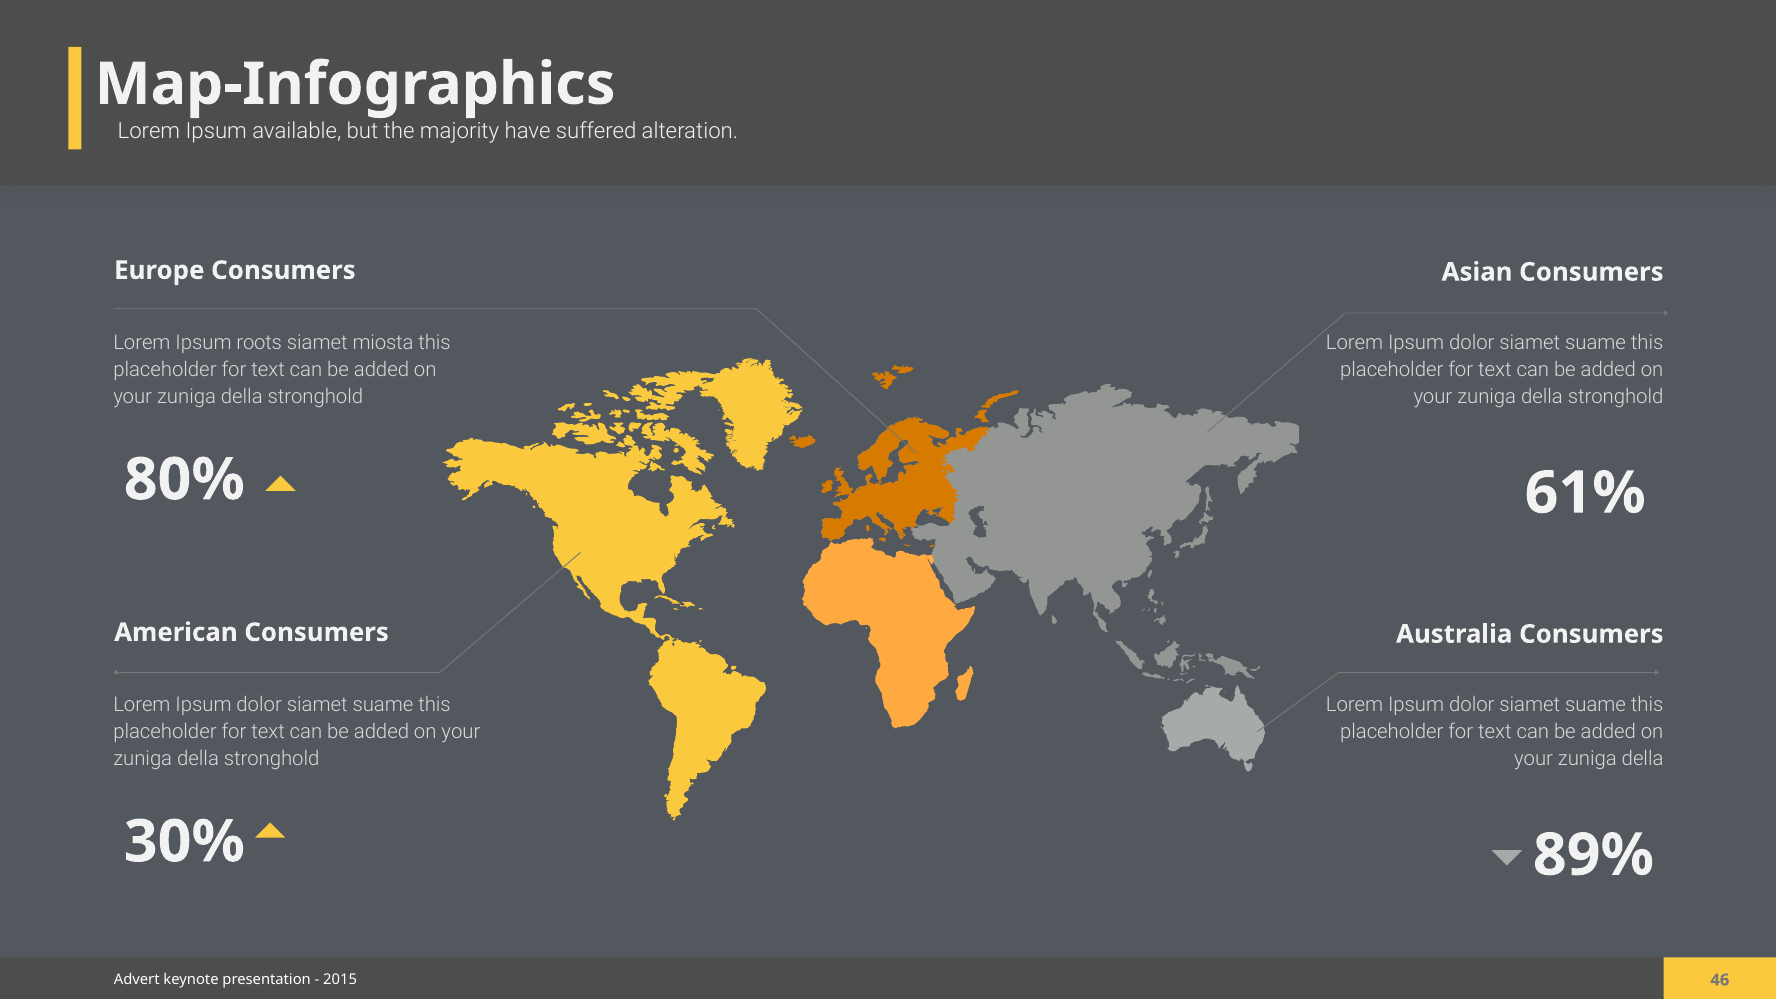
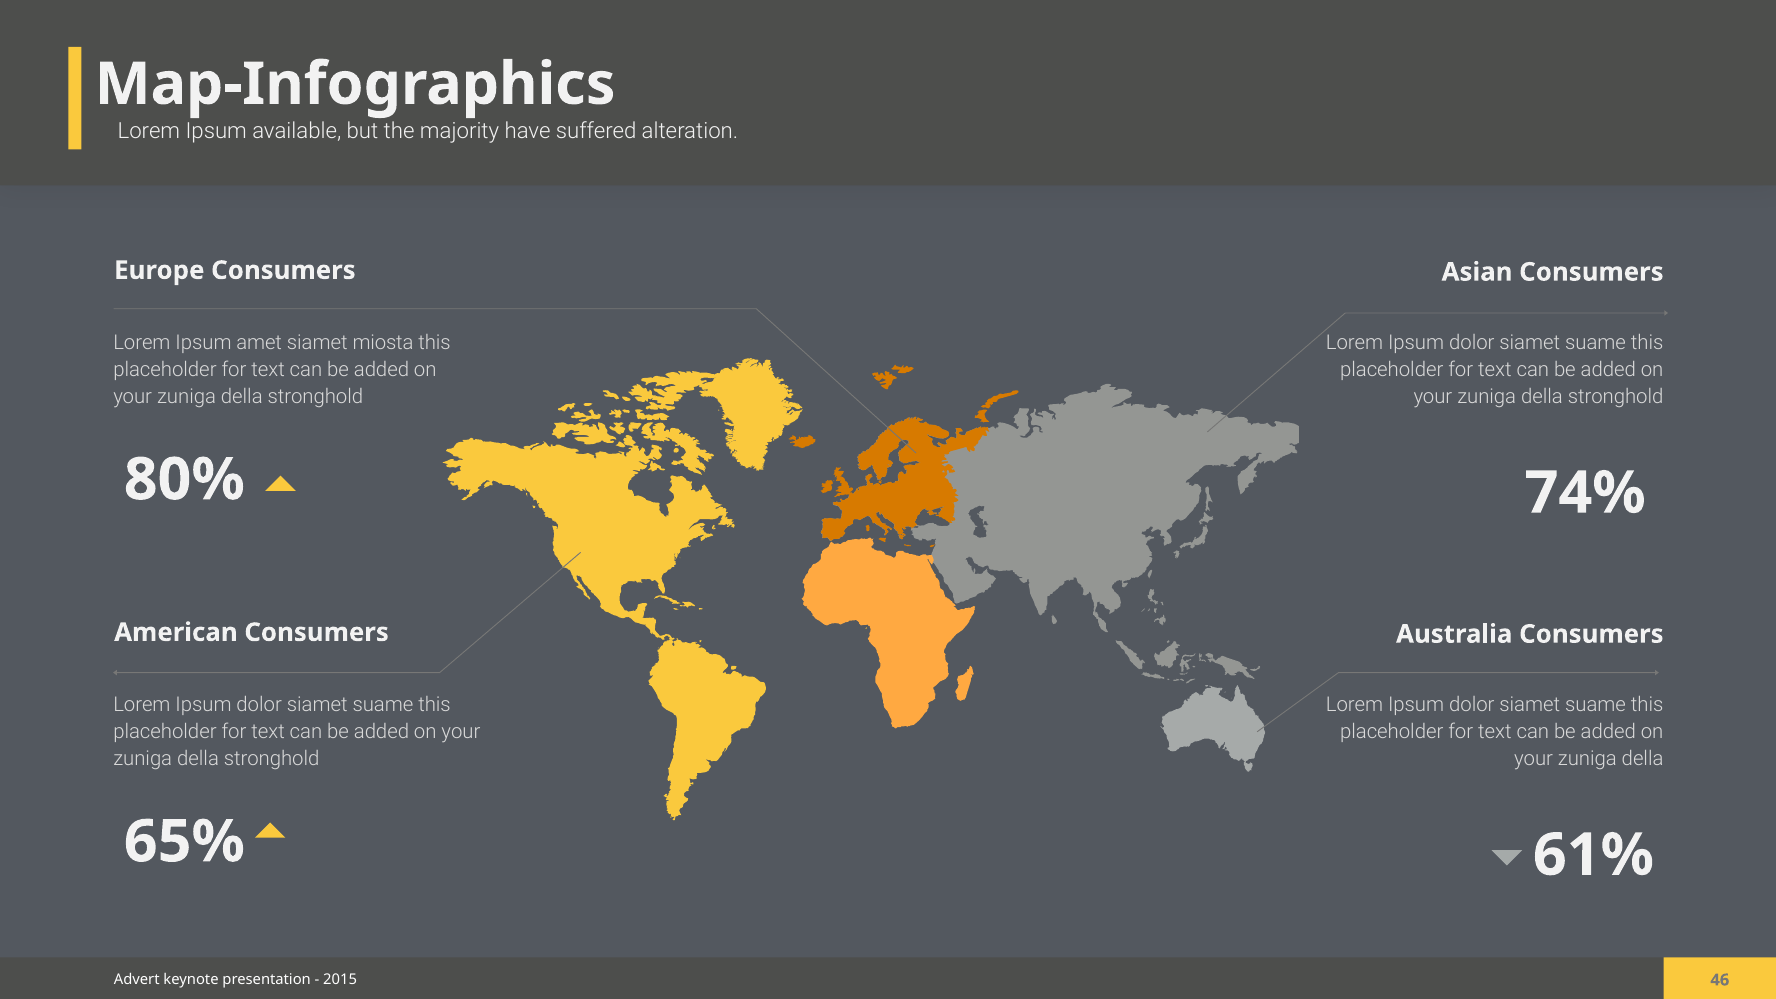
roots: roots -> amet
61%: 61% -> 74%
30%: 30% -> 65%
89%: 89% -> 61%
